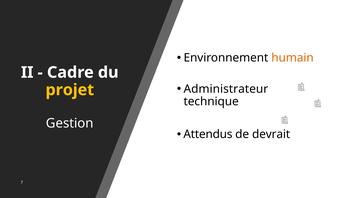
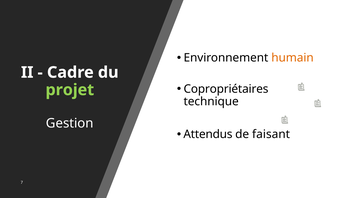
Administrateur: Administrateur -> Copropriétaires
projet colour: yellow -> light green
devrait: devrait -> faisant
